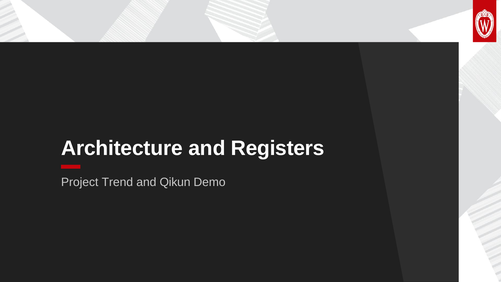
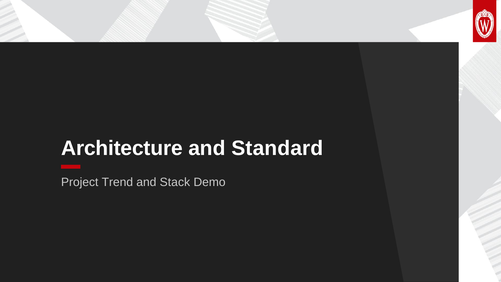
Registers: Registers -> Standard
Qikun: Qikun -> Stack
